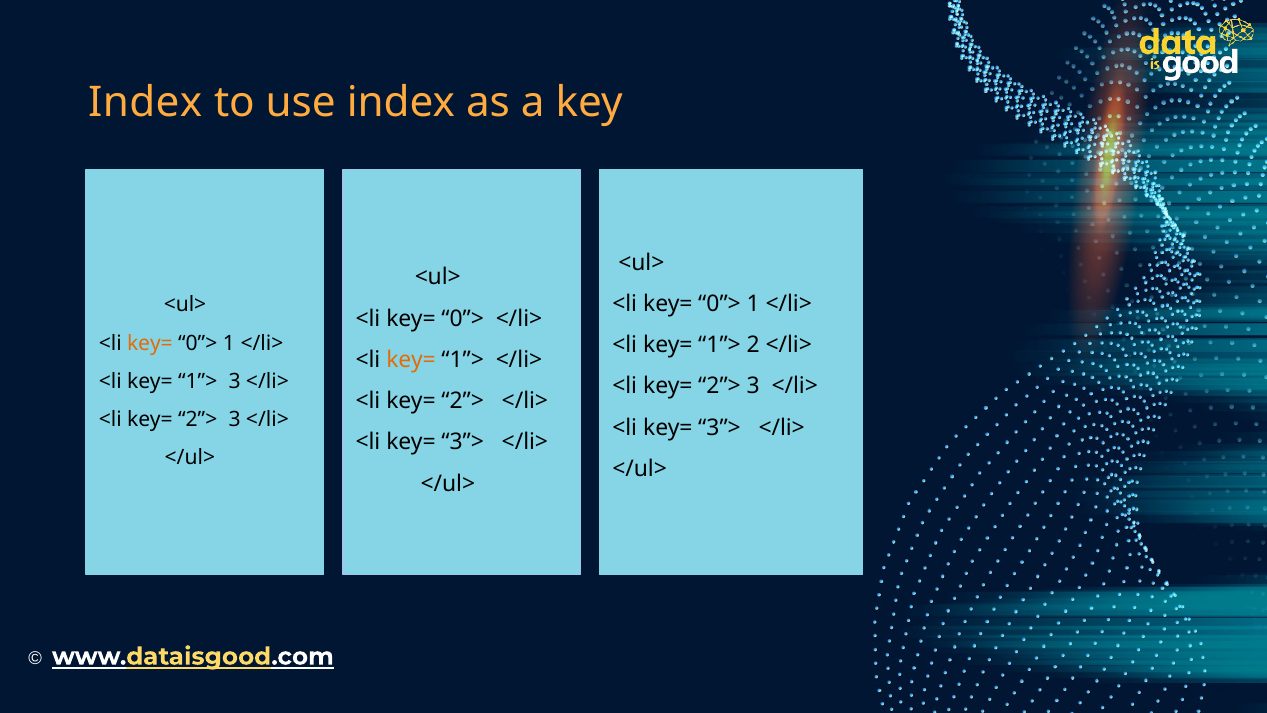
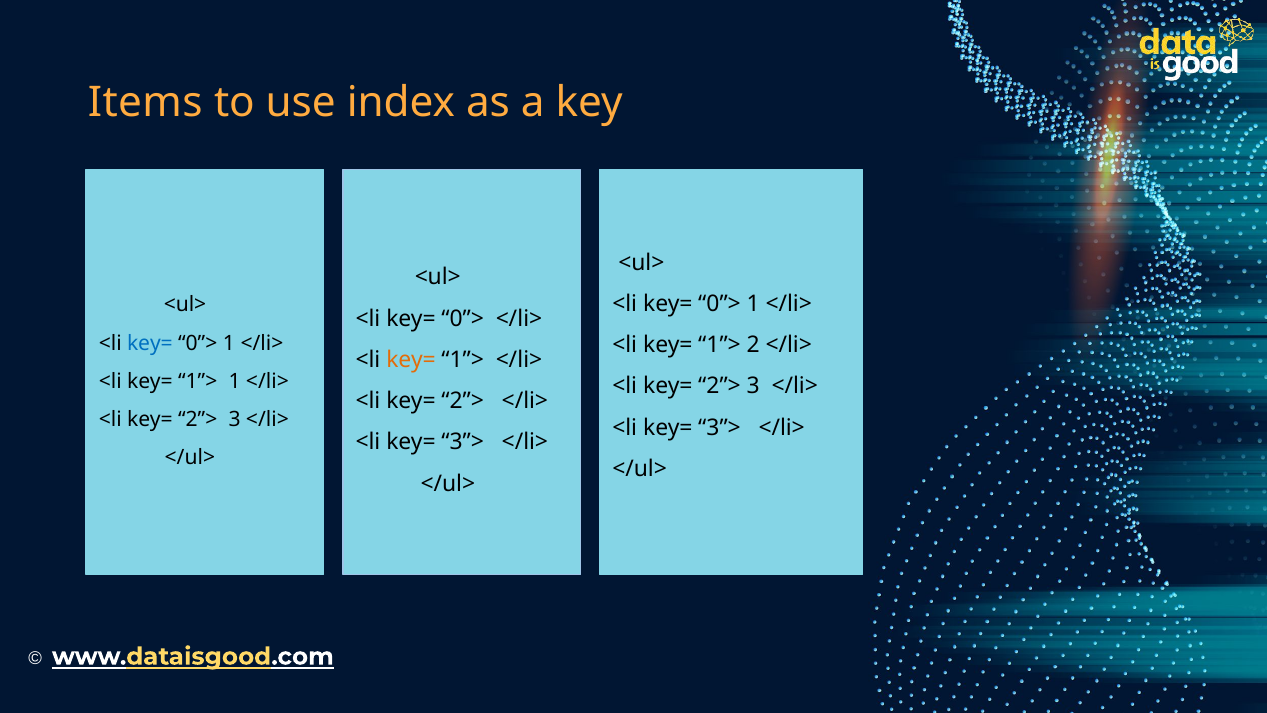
Index at (145, 103): Index -> Items
key= at (150, 343) colour: orange -> blue
1”> 3: 3 -> 1
